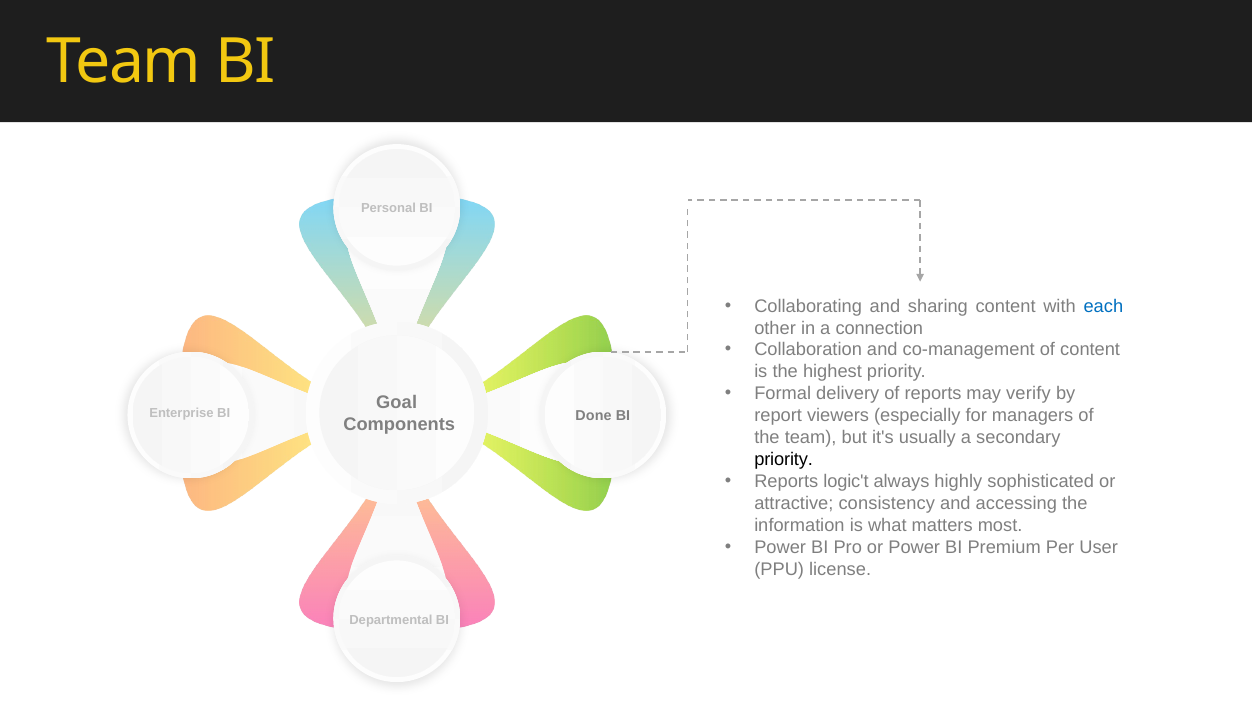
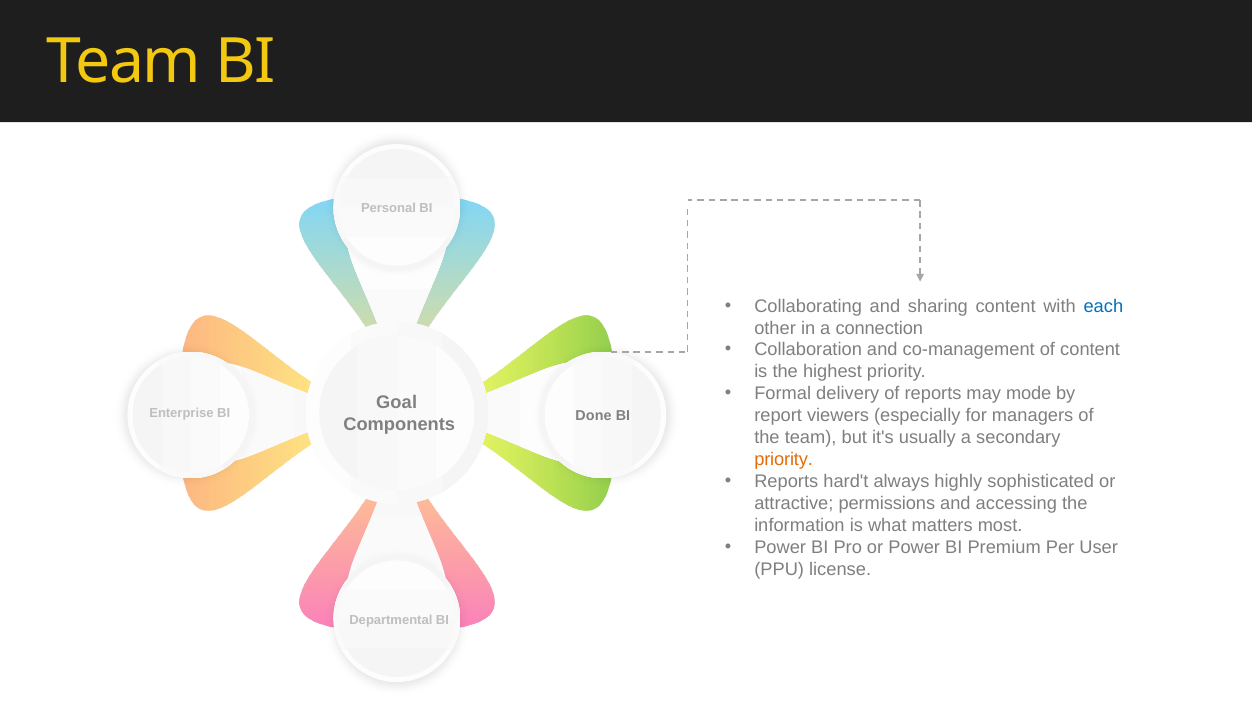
verify: verify -> mode
priority at (784, 460) colour: black -> orange
logic't: logic't -> hard't
consistency: consistency -> permissions
